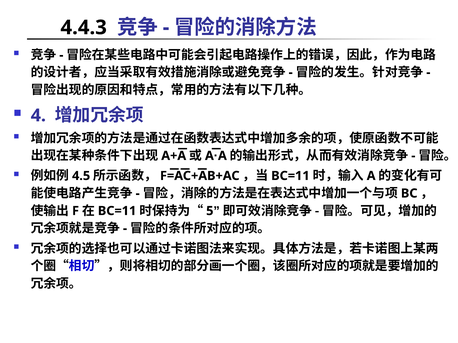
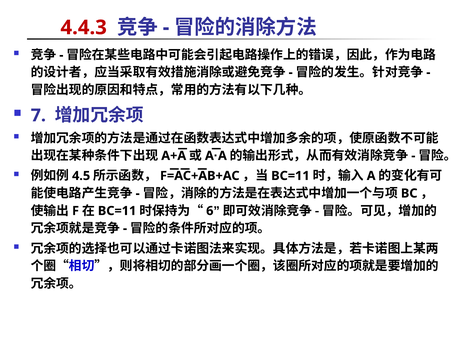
4.4.3 colour: black -> red
4: 4 -> 7
5: 5 -> 6
